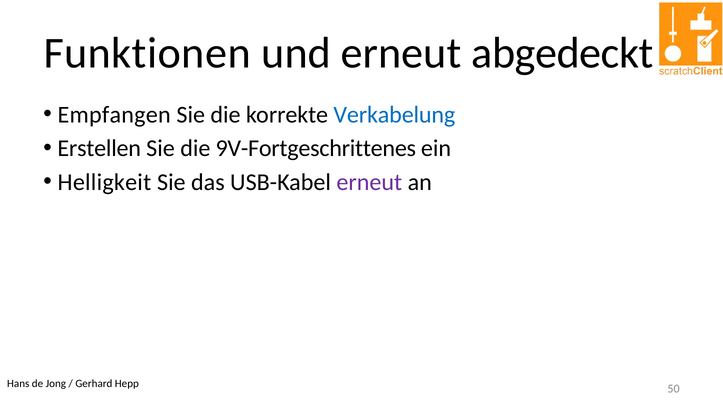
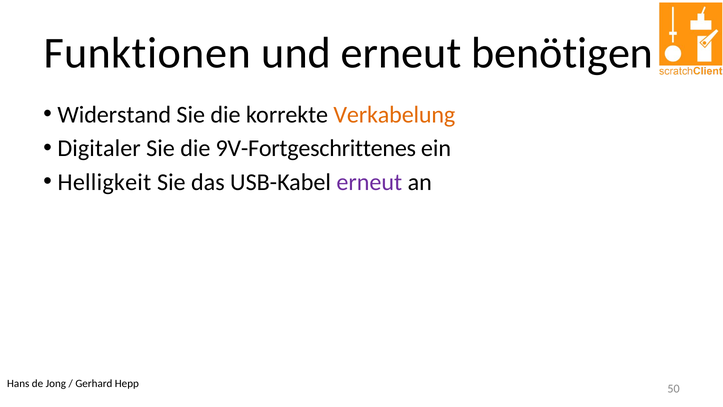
abgedeckt: abgedeckt -> benötigen
Empfangen: Empfangen -> Widerstand
Verkabelung colour: blue -> orange
Erstellen: Erstellen -> Digitaler
